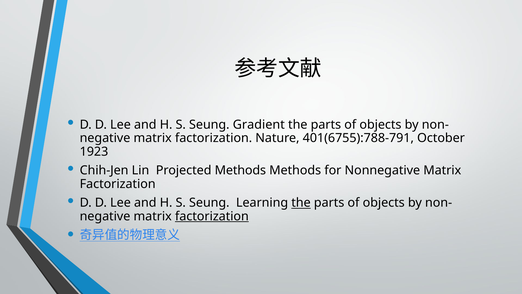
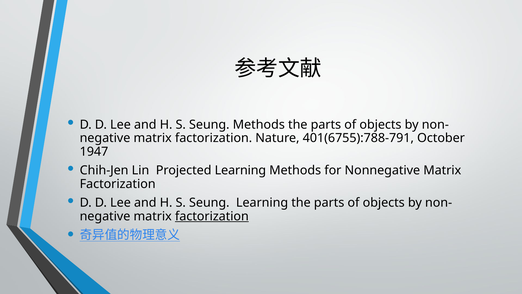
Seung Gradient: Gradient -> Methods
1923: 1923 -> 1947
Projected Methods: Methods -> Learning
the at (301, 203) underline: present -> none
